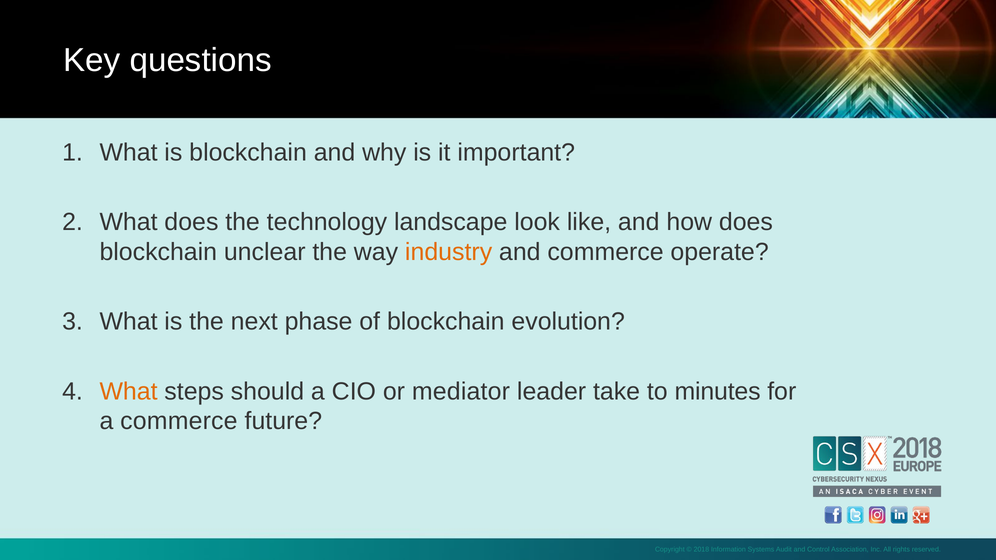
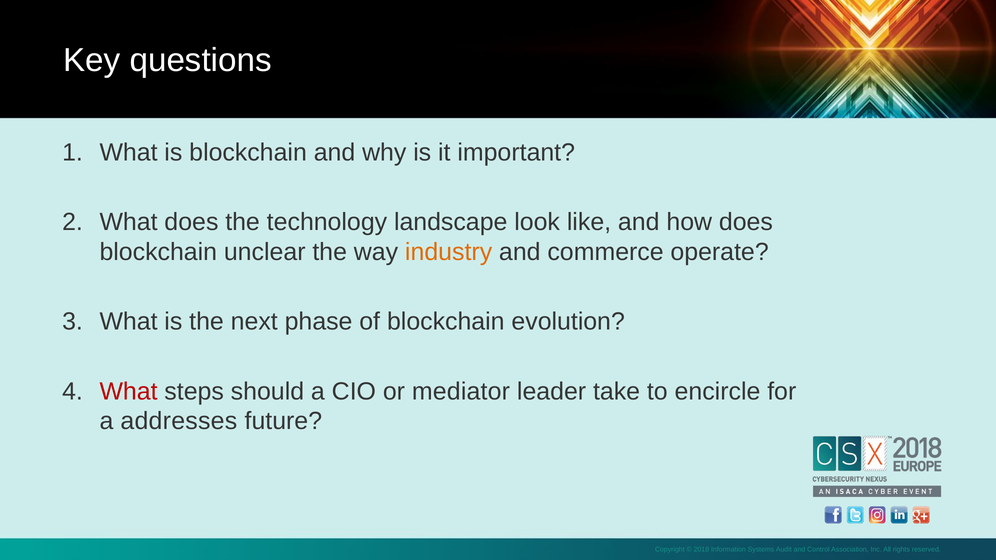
What at (129, 392) colour: orange -> red
minutes: minutes -> encircle
a commerce: commerce -> addresses
